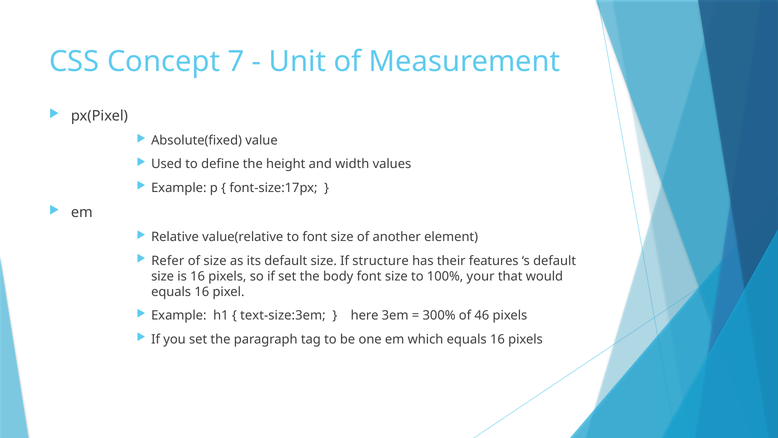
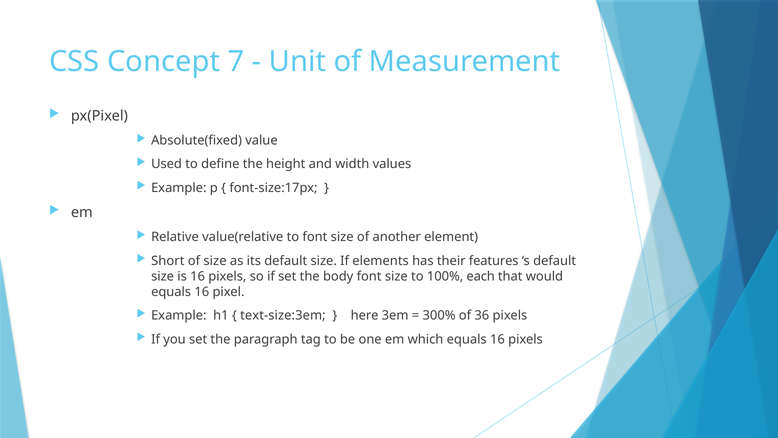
Refer: Refer -> Short
structure: structure -> elements
your: your -> each
46: 46 -> 36
